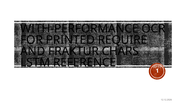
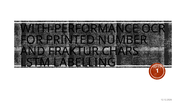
REQUIRE: REQUIRE -> NUMBER
REFERENCE: REFERENCE -> LABELLING
